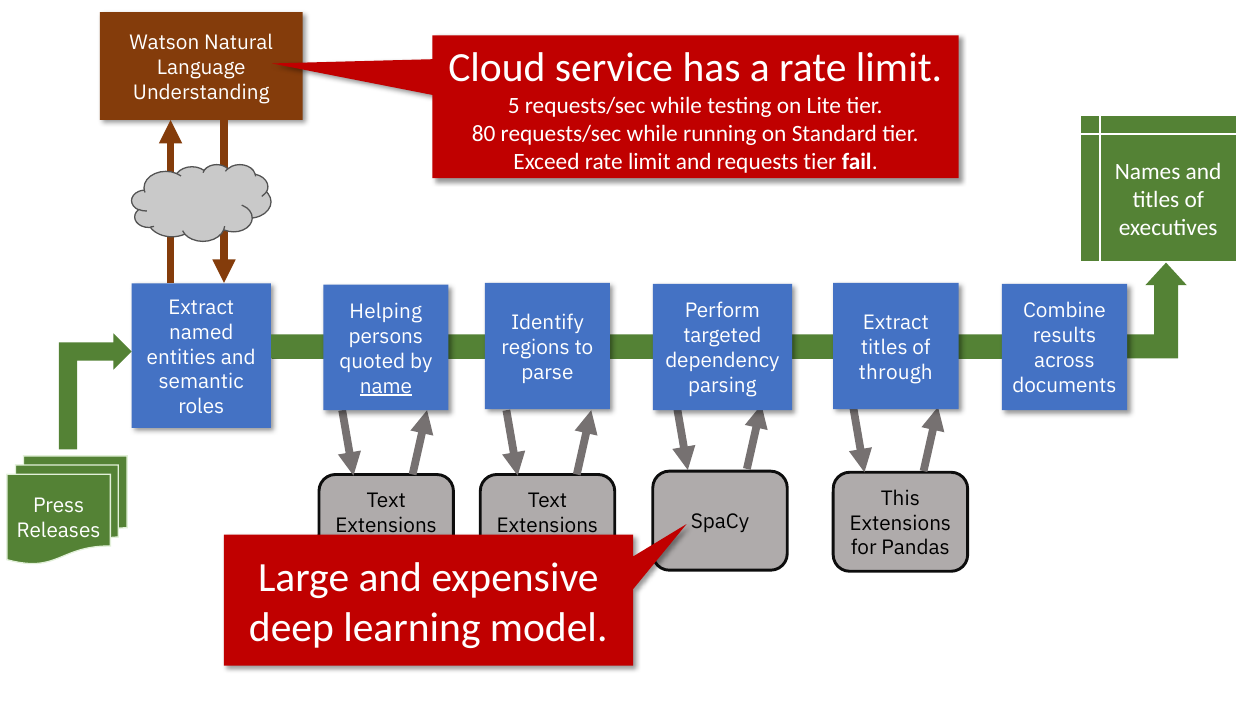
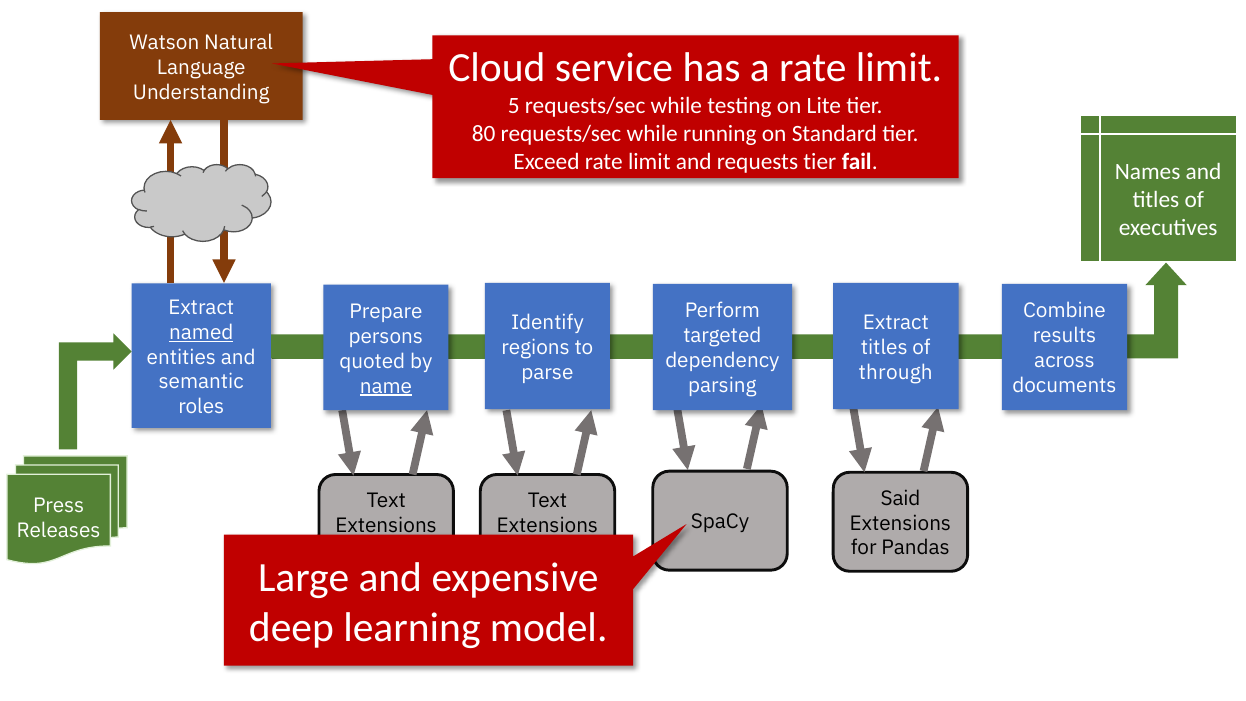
Helping: Helping -> Prepare
named underline: none -> present
This: This -> Said
